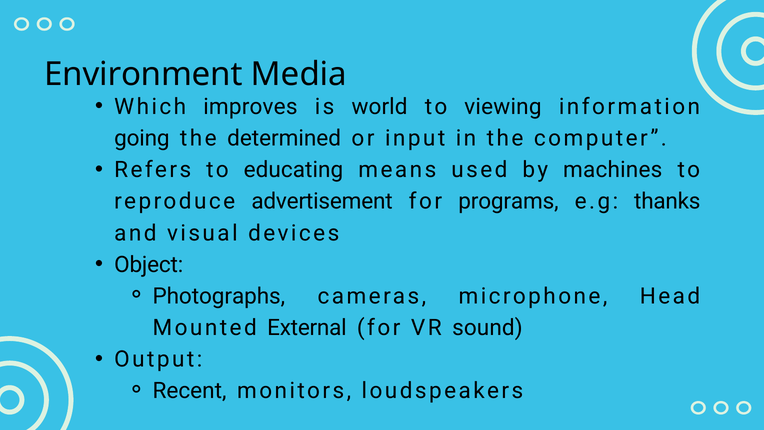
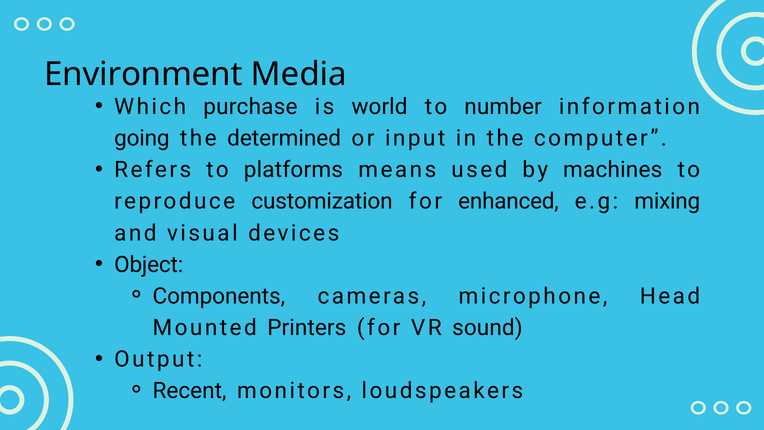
improves: improves -> purchase
viewing: viewing -> number
educating: educating -> platforms
advertisement: advertisement -> customization
programs: programs -> enhanced
thanks: thanks -> mixing
Photographs: Photographs -> Components
External: External -> Printers
